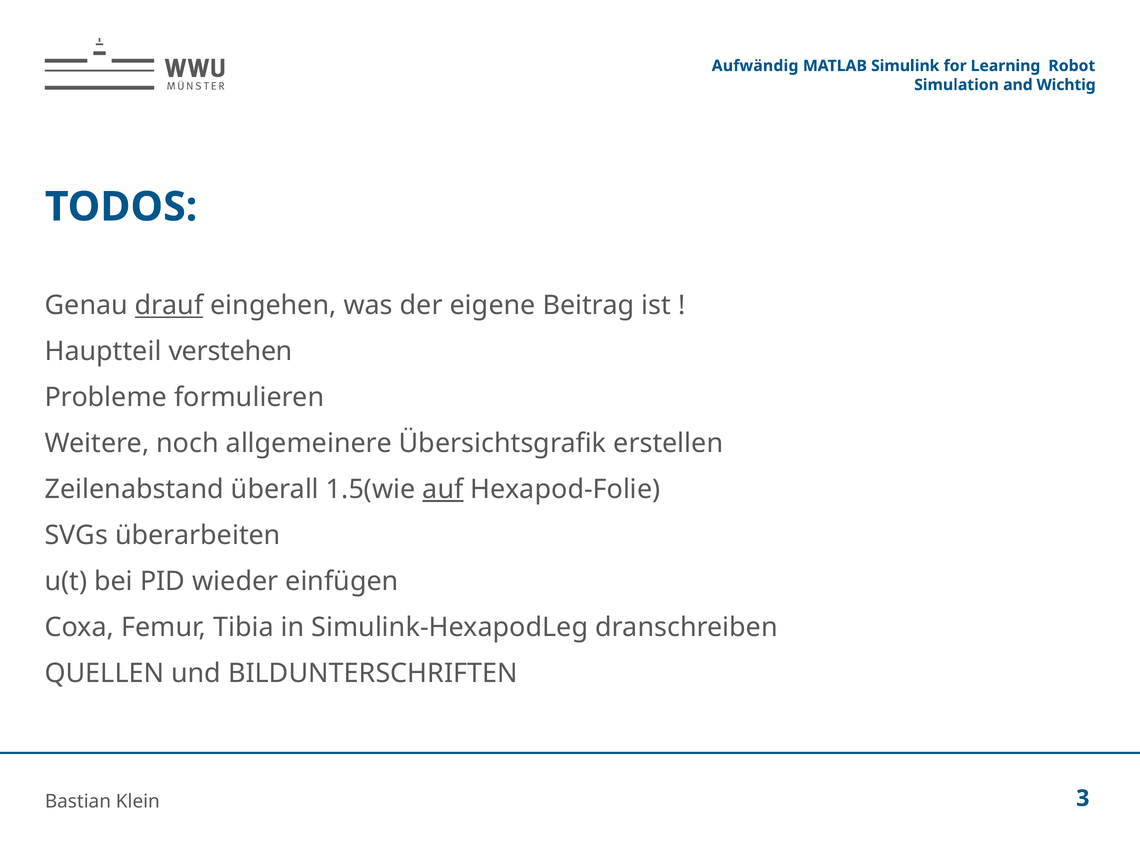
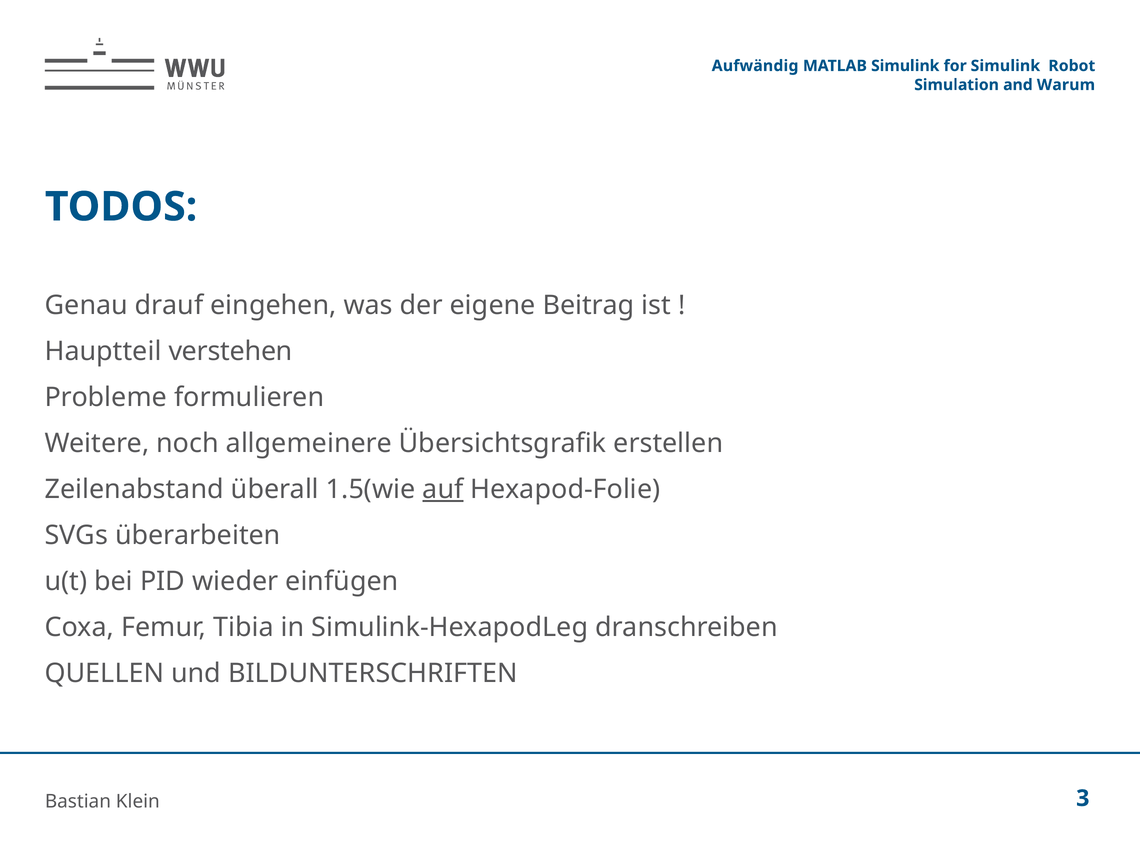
for Learning: Learning -> Simulink
Wichtig: Wichtig -> Warum
drauf underline: present -> none
